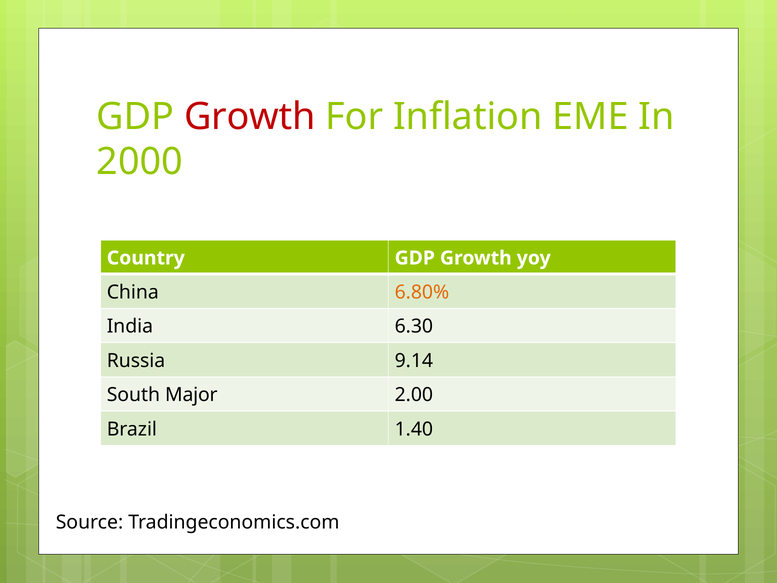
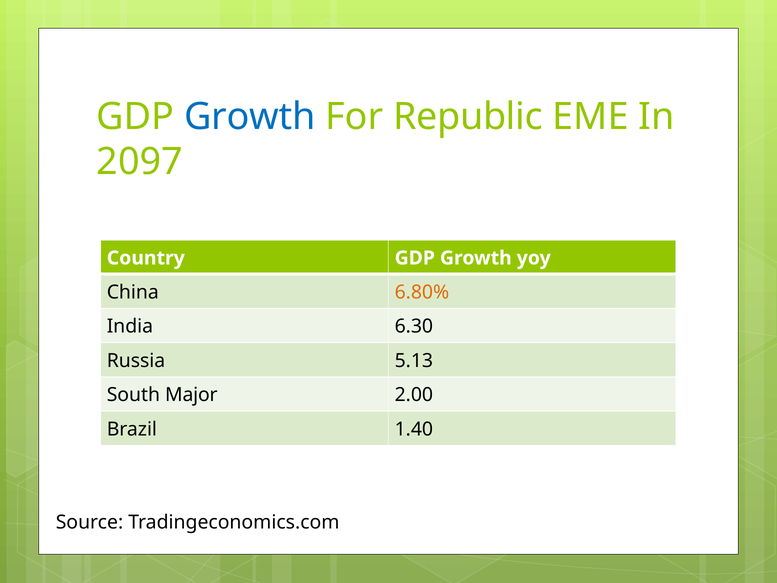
Growth at (250, 117) colour: red -> blue
Inflation: Inflation -> Republic
2000: 2000 -> 2097
9.14: 9.14 -> 5.13
